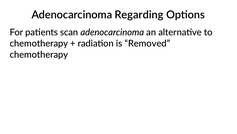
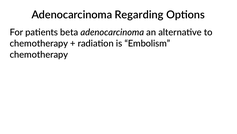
scan: scan -> beta
Removed: Removed -> Embolism
